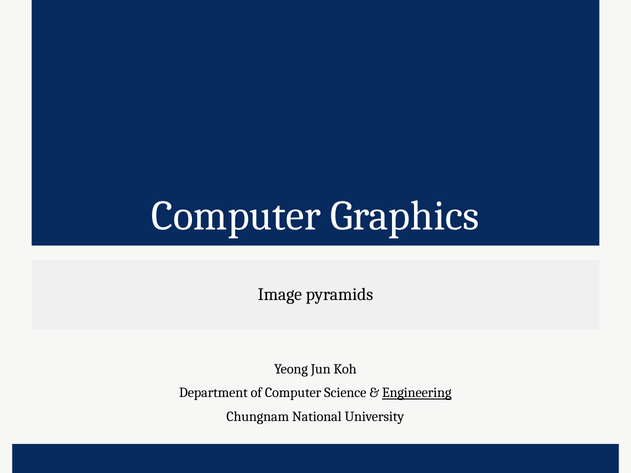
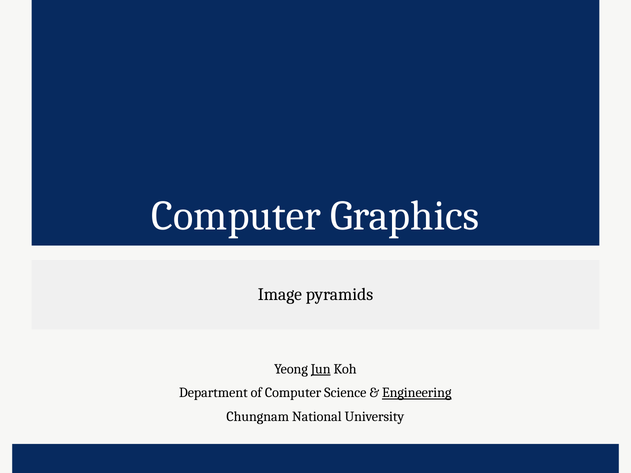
Jun underline: none -> present
